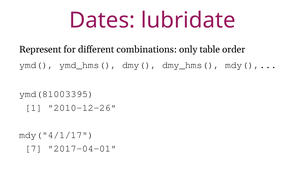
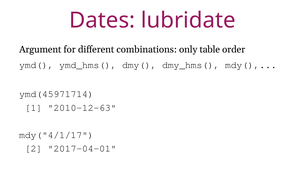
Represent: Represent -> Argument
ymd(81003395: ymd(81003395 -> ymd(45971714
2010-12-26: 2010-12-26 -> 2010-12-63
7: 7 -> 2
